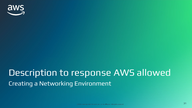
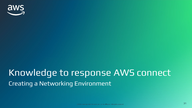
Description: Description -> Knowledge
allowed: allowed -> connect
